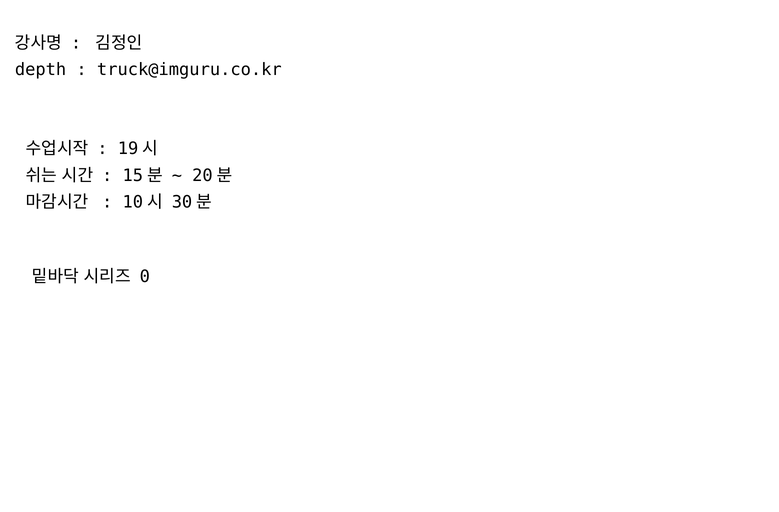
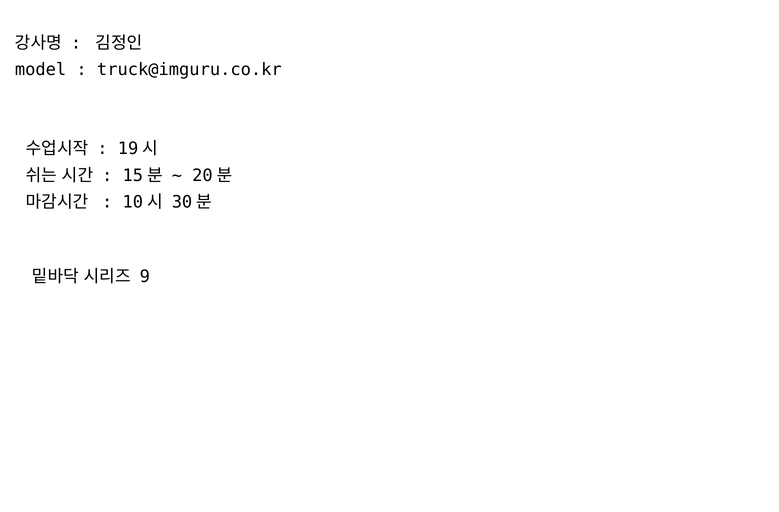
depth: depth -> model
0: 0 -> 9
